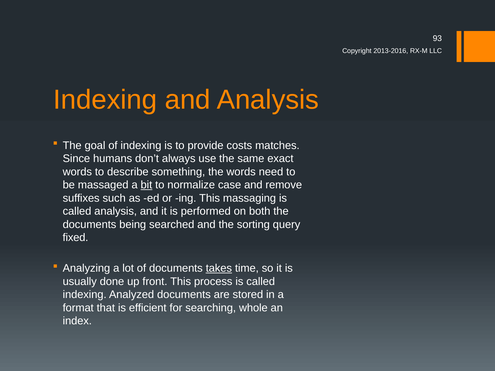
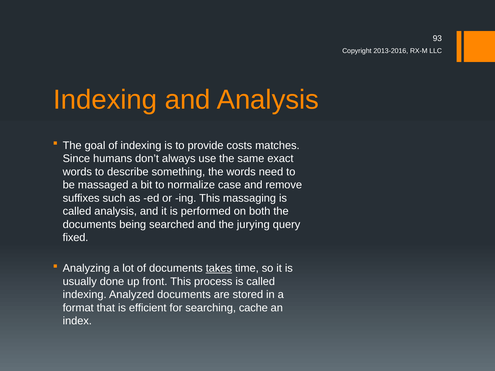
bit underline: present -> none
sorting: sorting -> jurying
whole: whole -> cache
